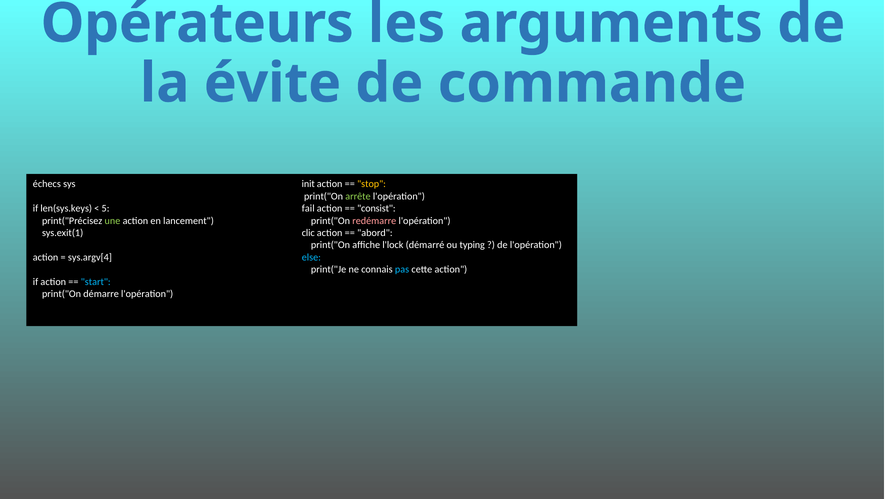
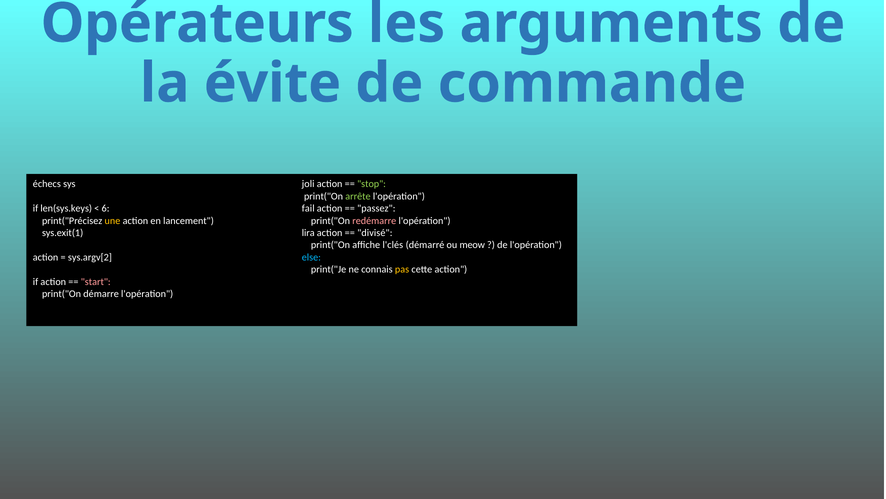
init: init -> joli
stop colour: yellow -> light green
5: 5 -> 6
consist: consist -> passez
une colour: light green -> yellow
clic: clic -> lira
abord: abord -> divisé
l'lock: l'lock -> l'clés
typing: typing -> meow
sys.argv[4: sys.argv[4 -> sys.argv[2
pas colour: light blue -> yellow
start colour: light blue -> pink
